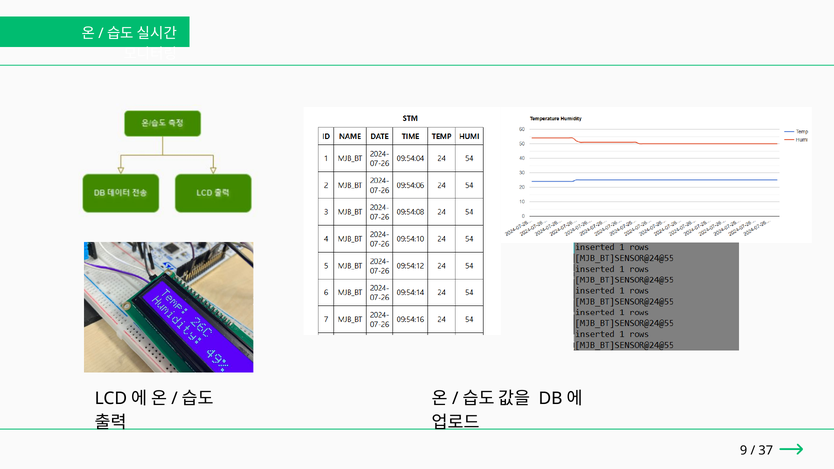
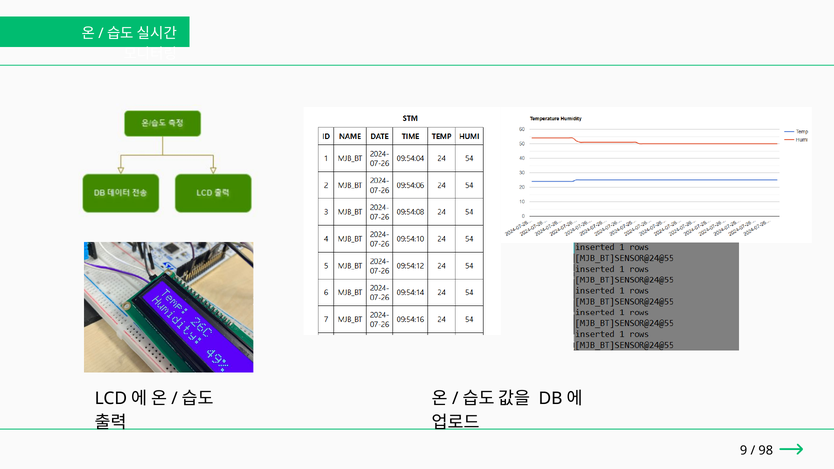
37: 37 -> 98
